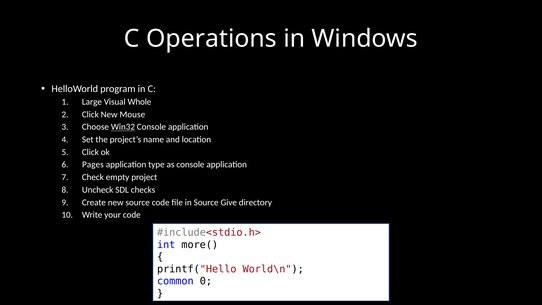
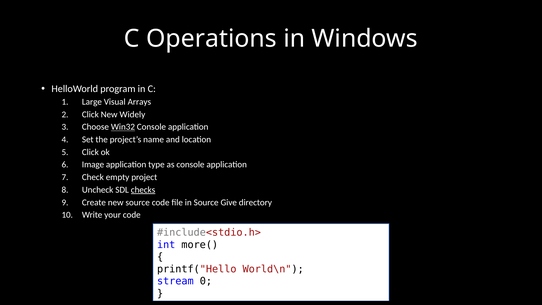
Whole: Whole -> Arrays
Mouse: Mouse -> Widely
Pages: Pages -> Image
checks underline: none -> present
common: common -> stream
